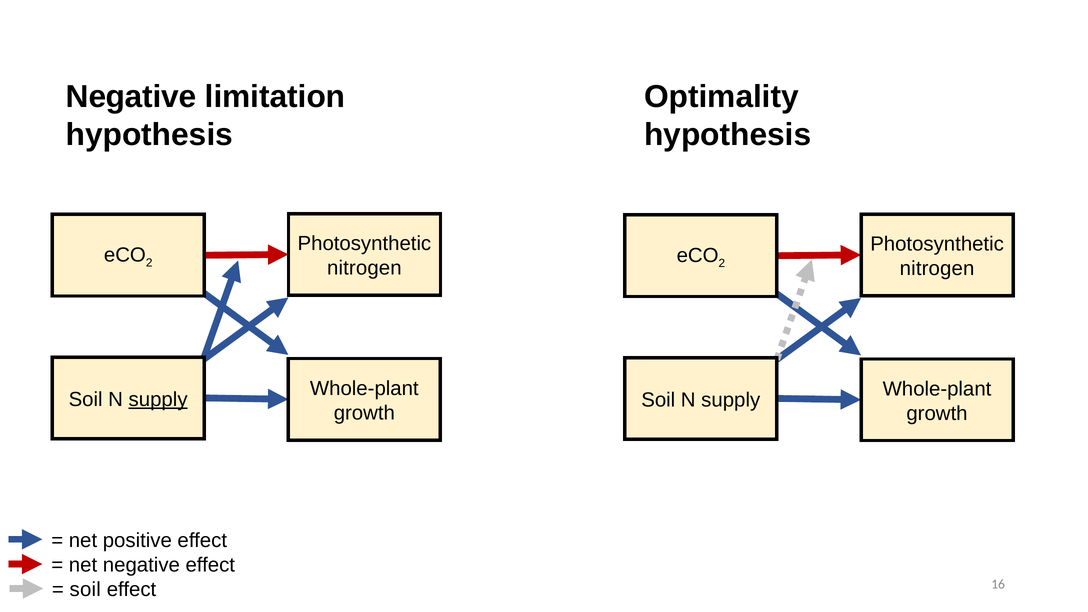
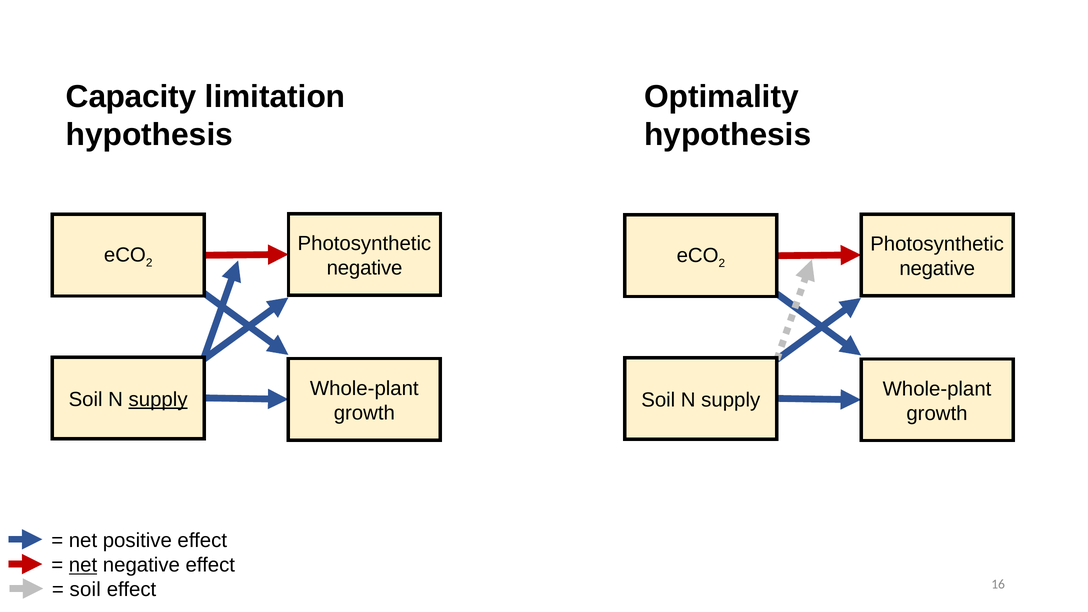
Negative at (131, 97): Negative -> Capacity
nitrogen at (364, 268): nitrogen -> negative
nitrogen at (937, 269): nitrogen -> negative
net at (83, 565) underline: none -> present
